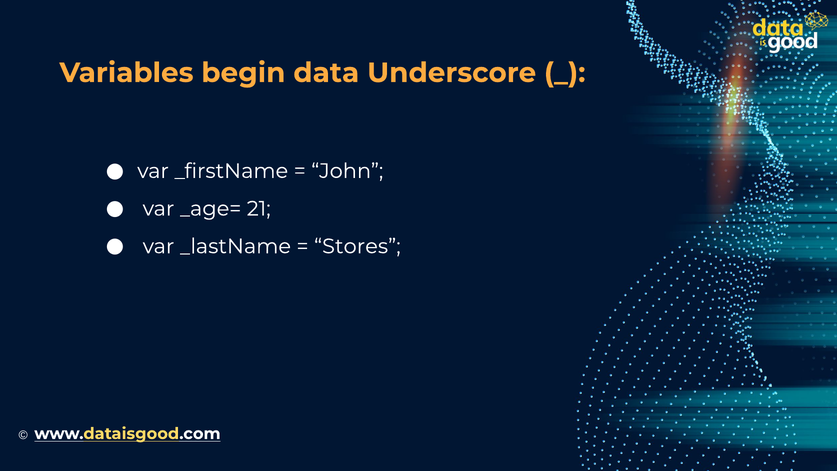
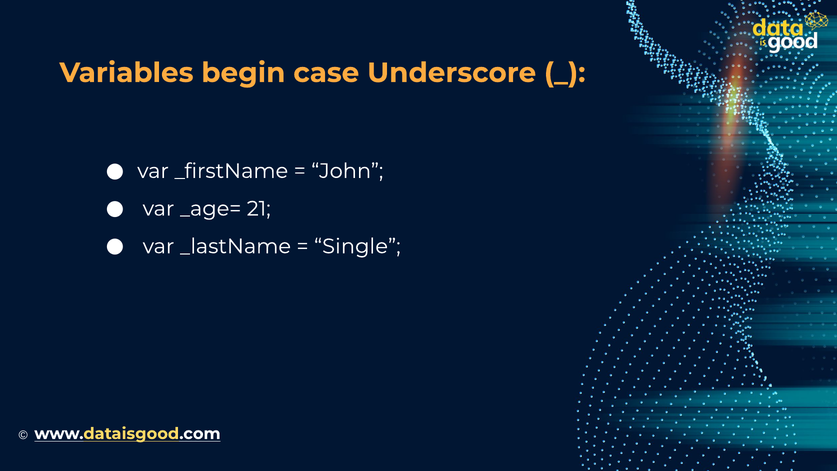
data: data -> case
Stores: Stores -> Single
